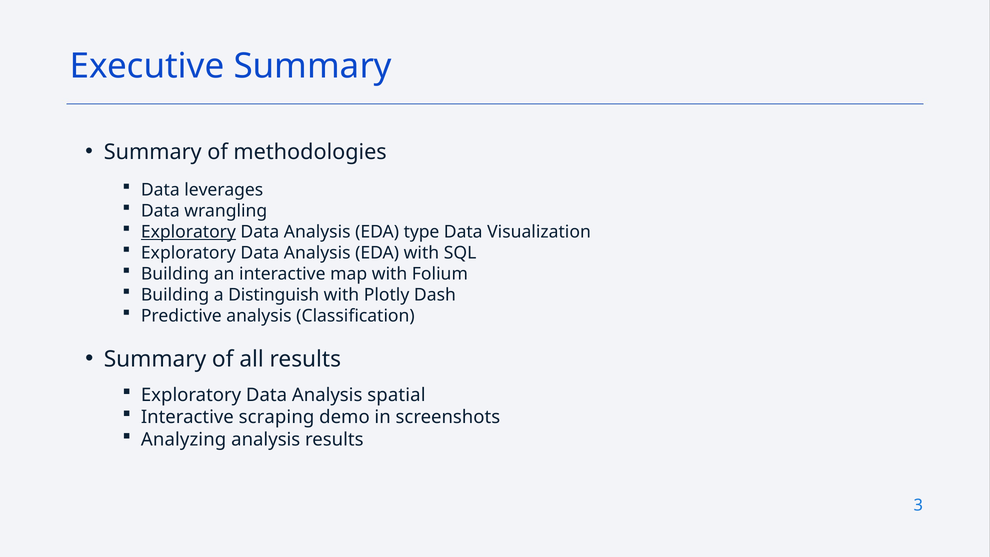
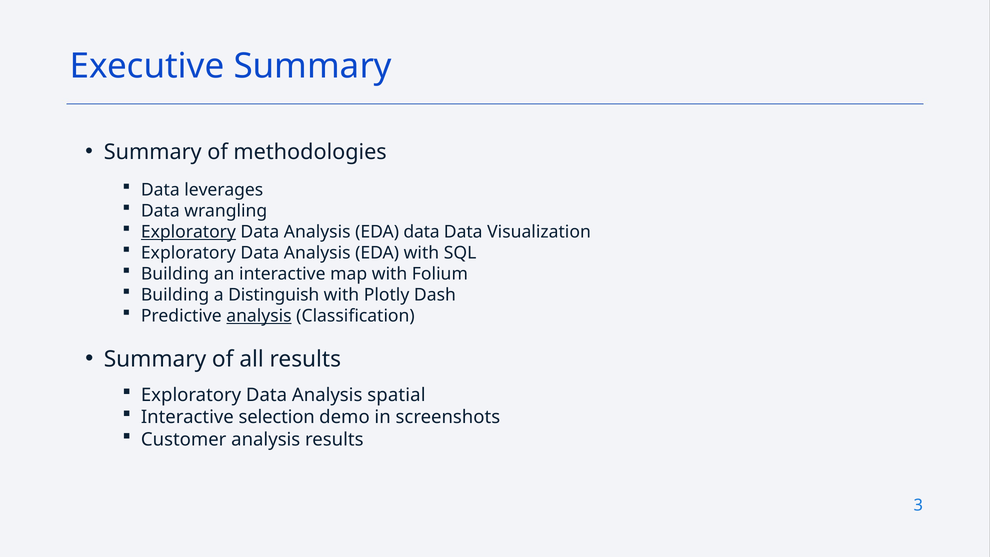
EDA type: type -> data
analysis at (259, 316) underline: none -> present
scraping: scraping -> selection
Analyzing: Analyzing -> Customer
